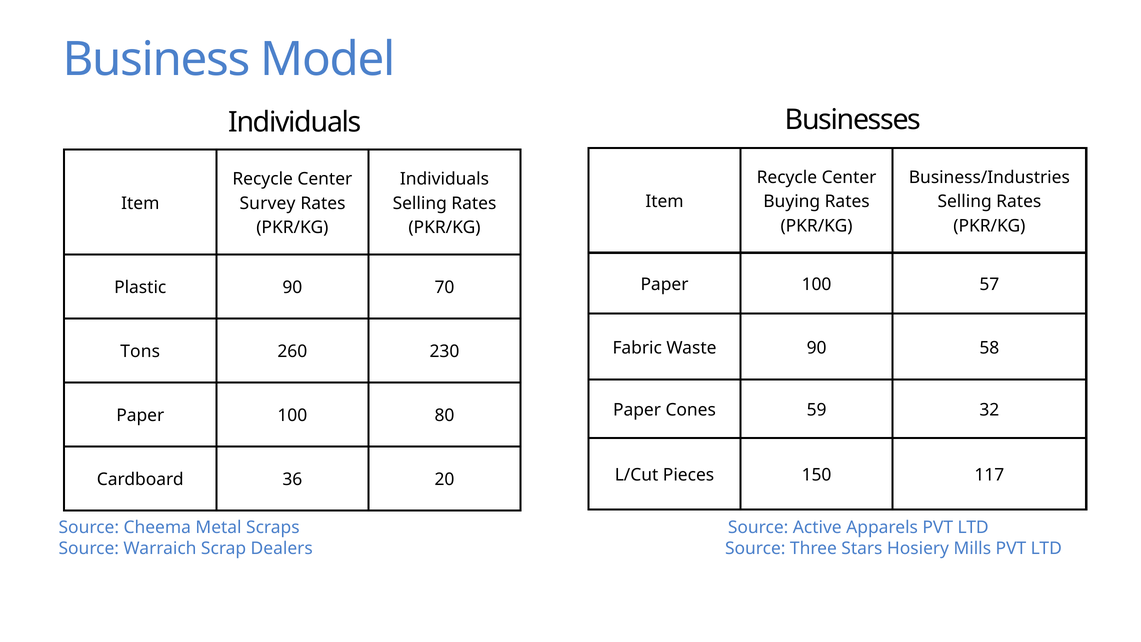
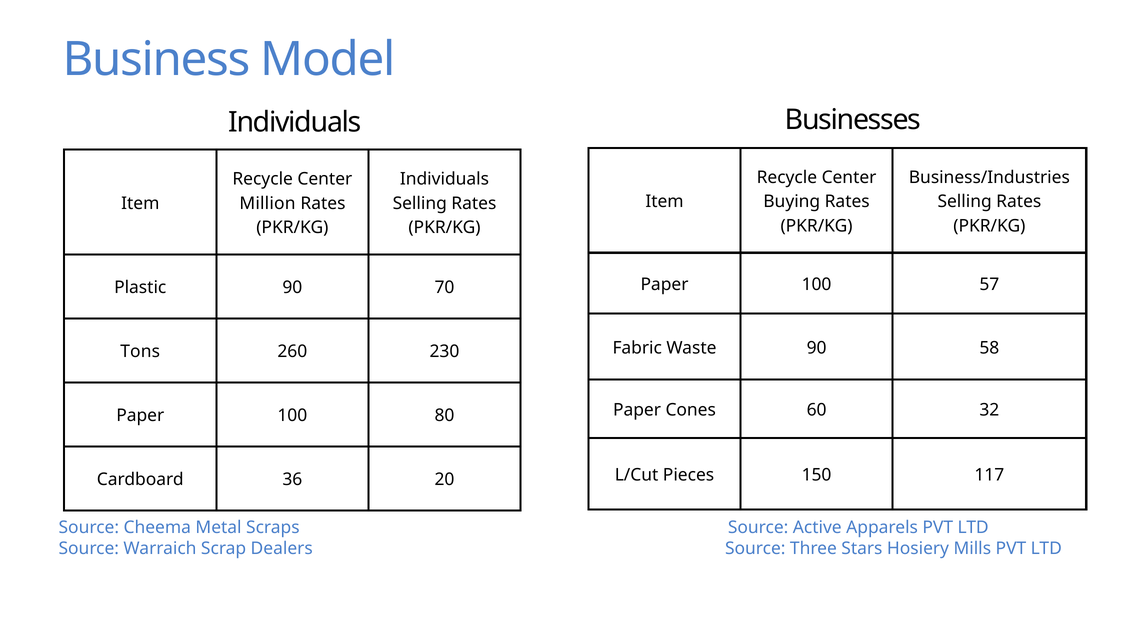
Survey: Survey -> Million
59: 59 -> 60
